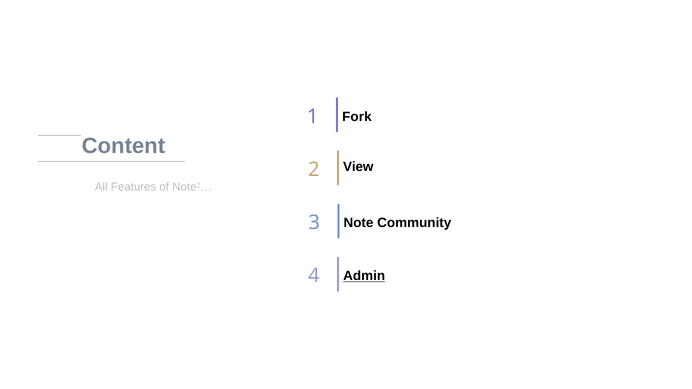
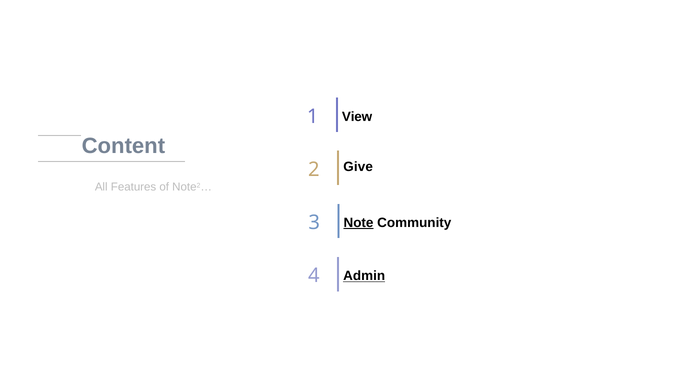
Fork: Fork -> View
View: View -> Give
Note underline: none -> present
